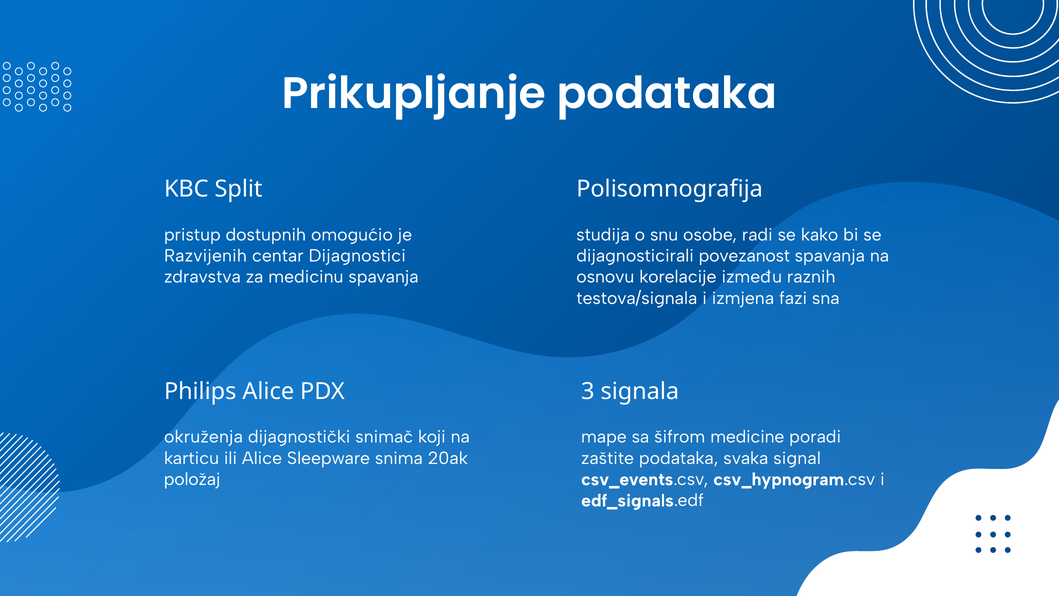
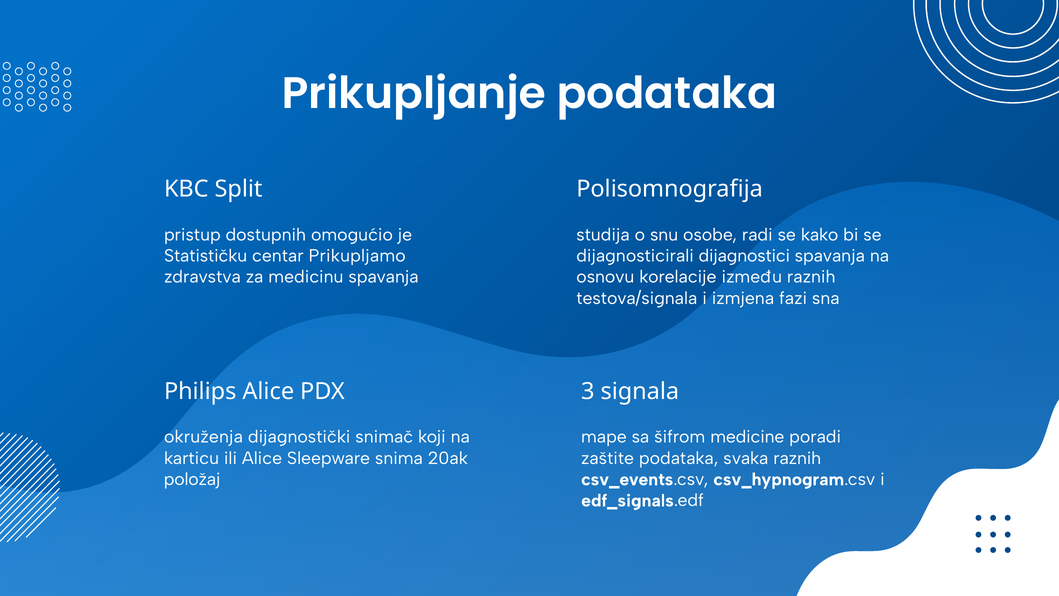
Razvijenih: Razvijenih -> Statističku
Dijagnostici: Dijagnostici -> Prikupljamo
povezanost: povezanost -> dijagnostici
svaka signal: signal -> raznih
